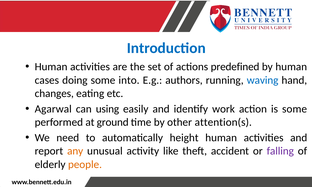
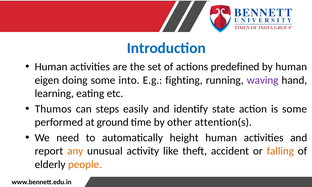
cases: cases -> eigen
authors: authors -> fighting
waving colour: blue -> purple
changes: changes -> learning
Agarwal: Agarwal -> Thumos
using: using -> steps
work: work -> state
falling colour: purple -> orange
